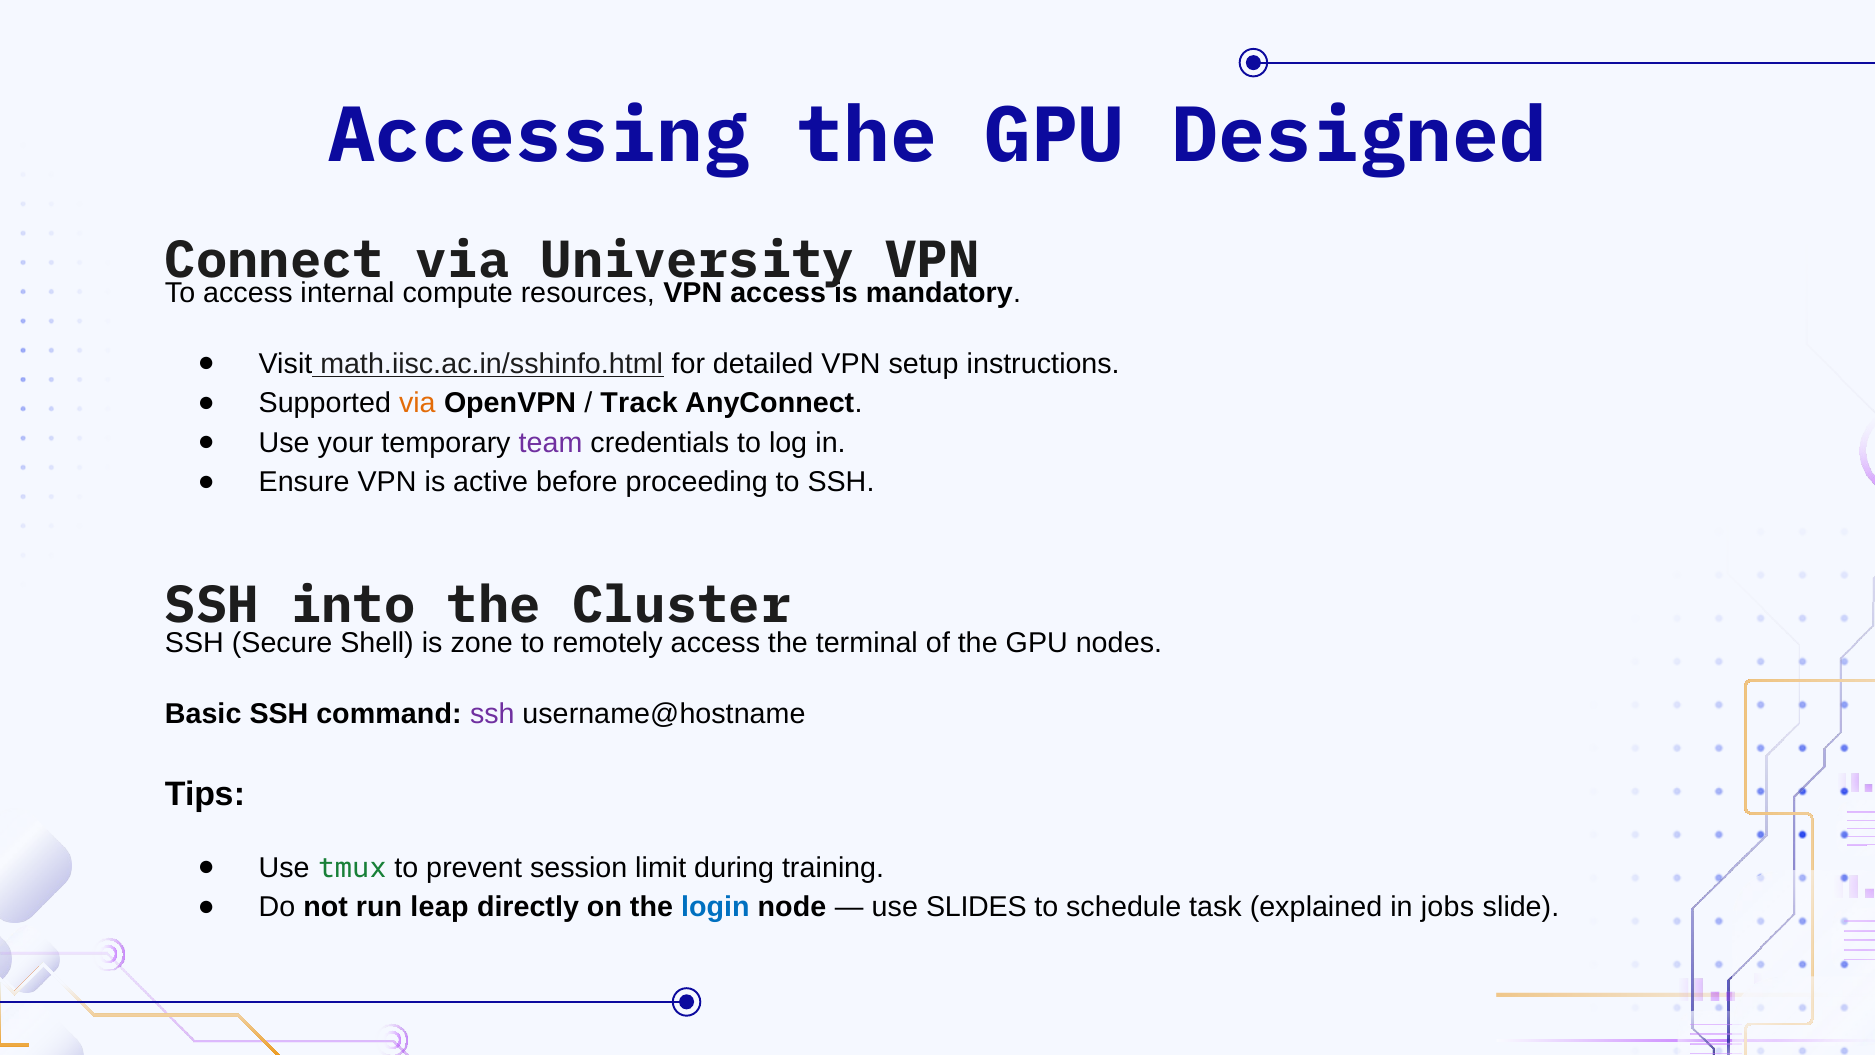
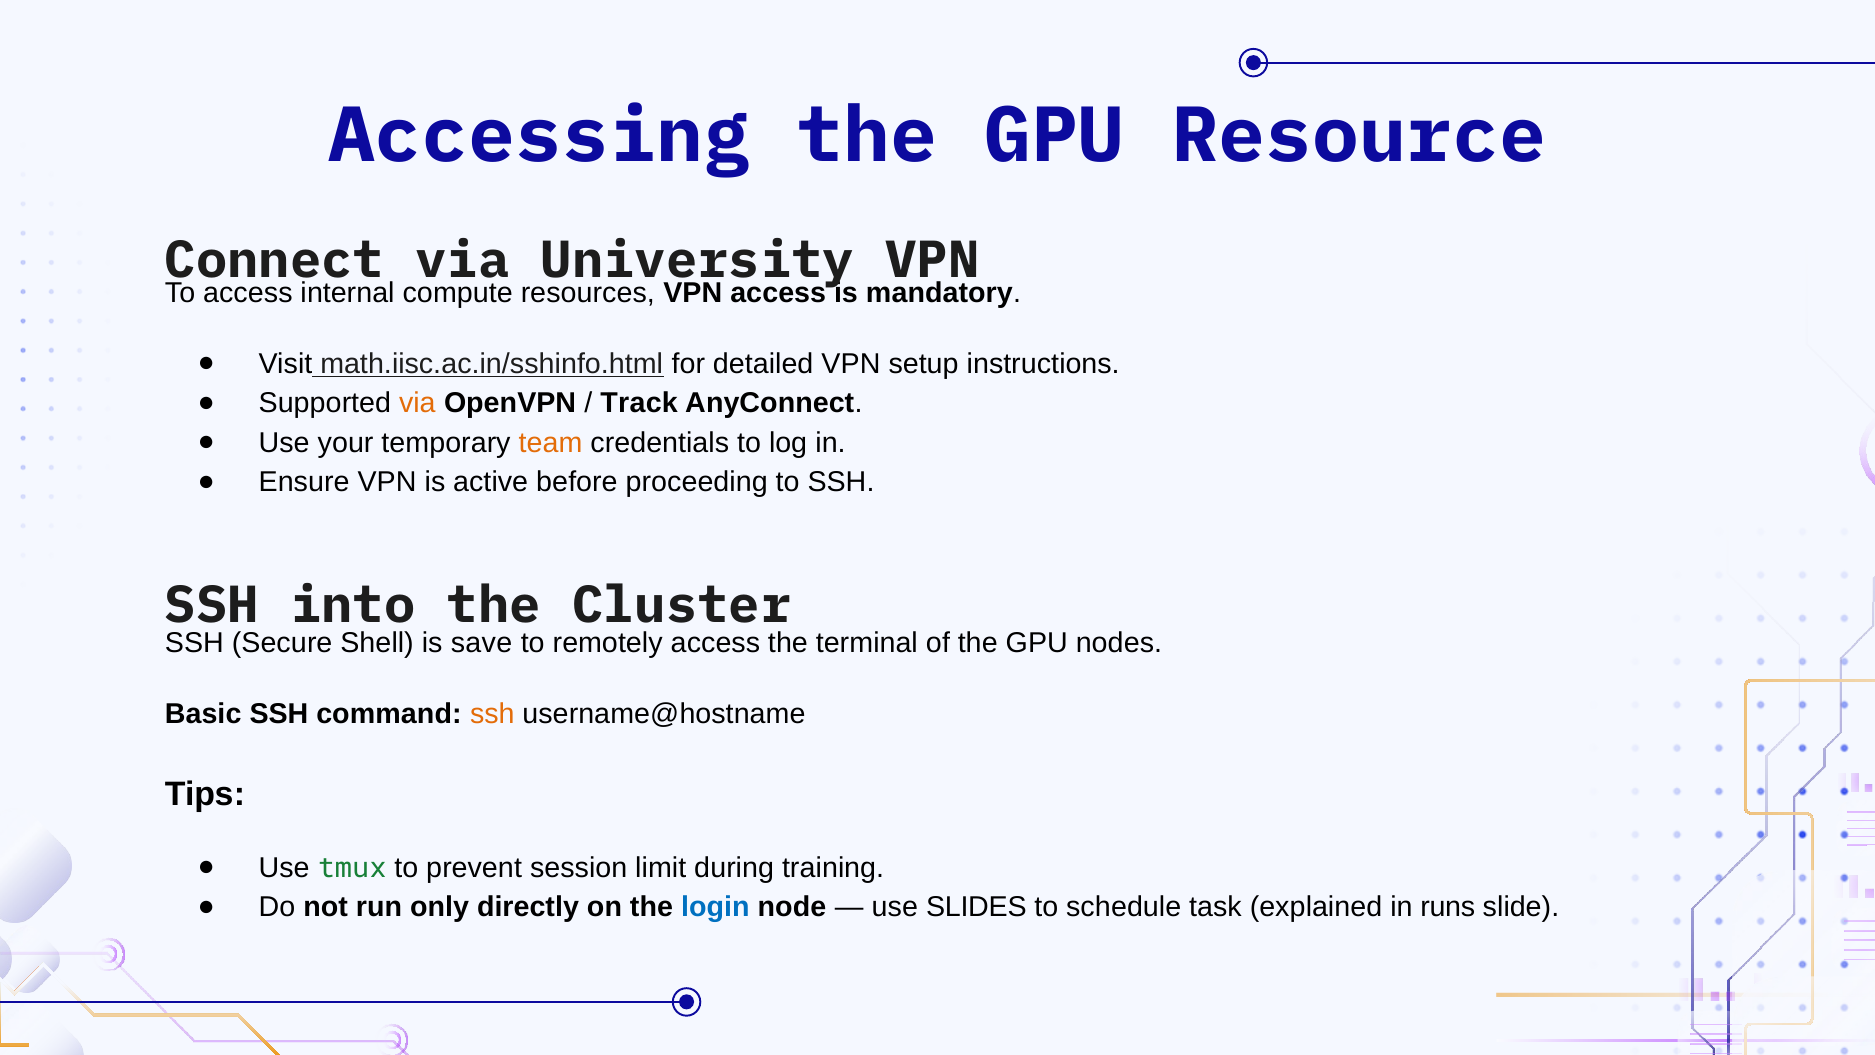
Designed: Designed -> Resource
team colour: purple -> orange
zone: zone -> save
ssh at (492, 714) colour: purple -> orange
leap: leap -> only
jobs: jobs -> runs
